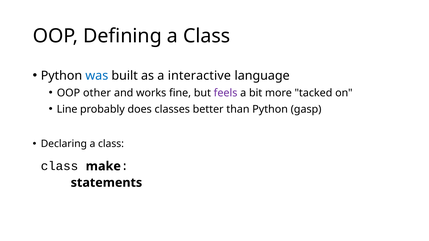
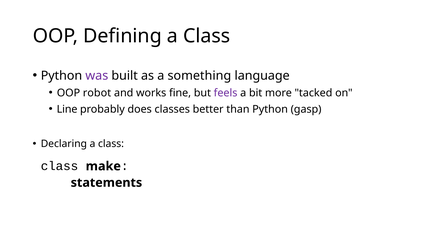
was colour: blue -> purple
interactive: interactive -> something
other: other -> robot
